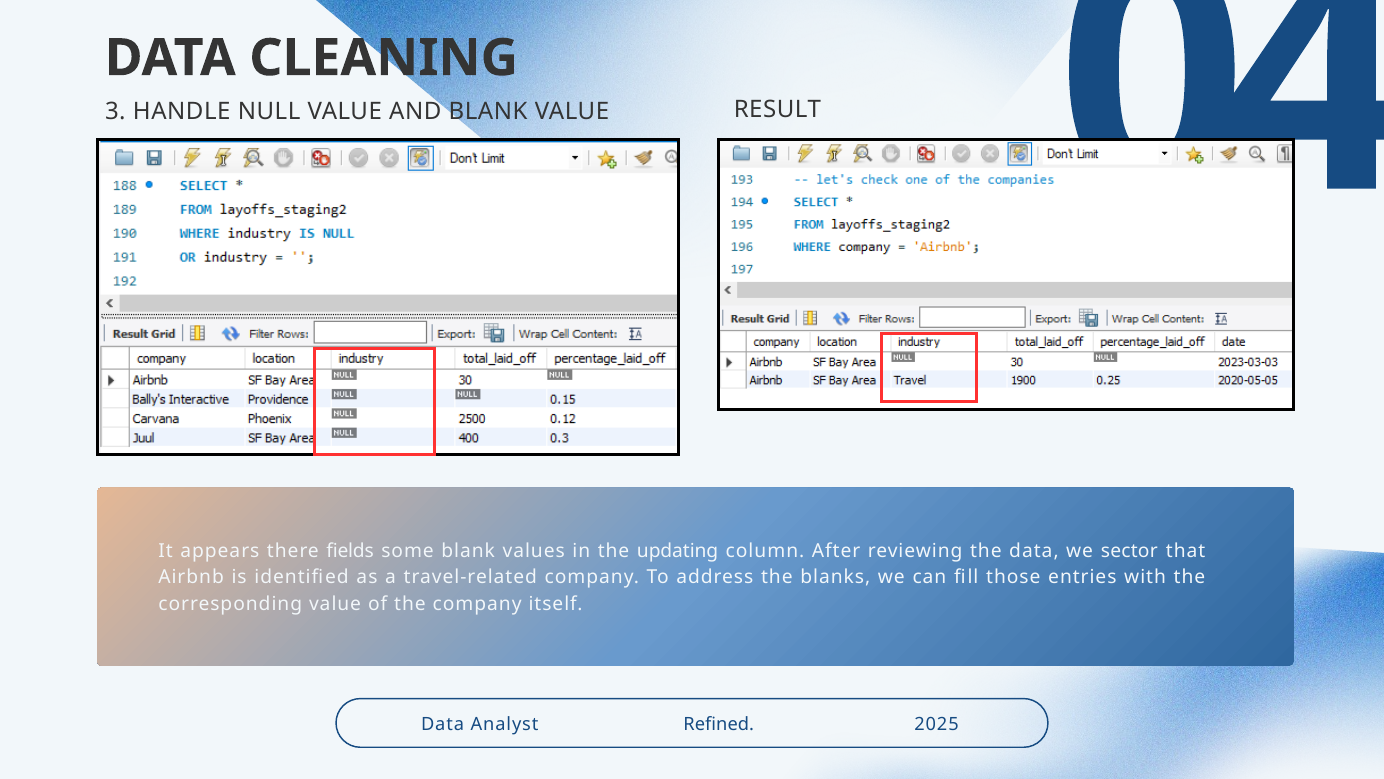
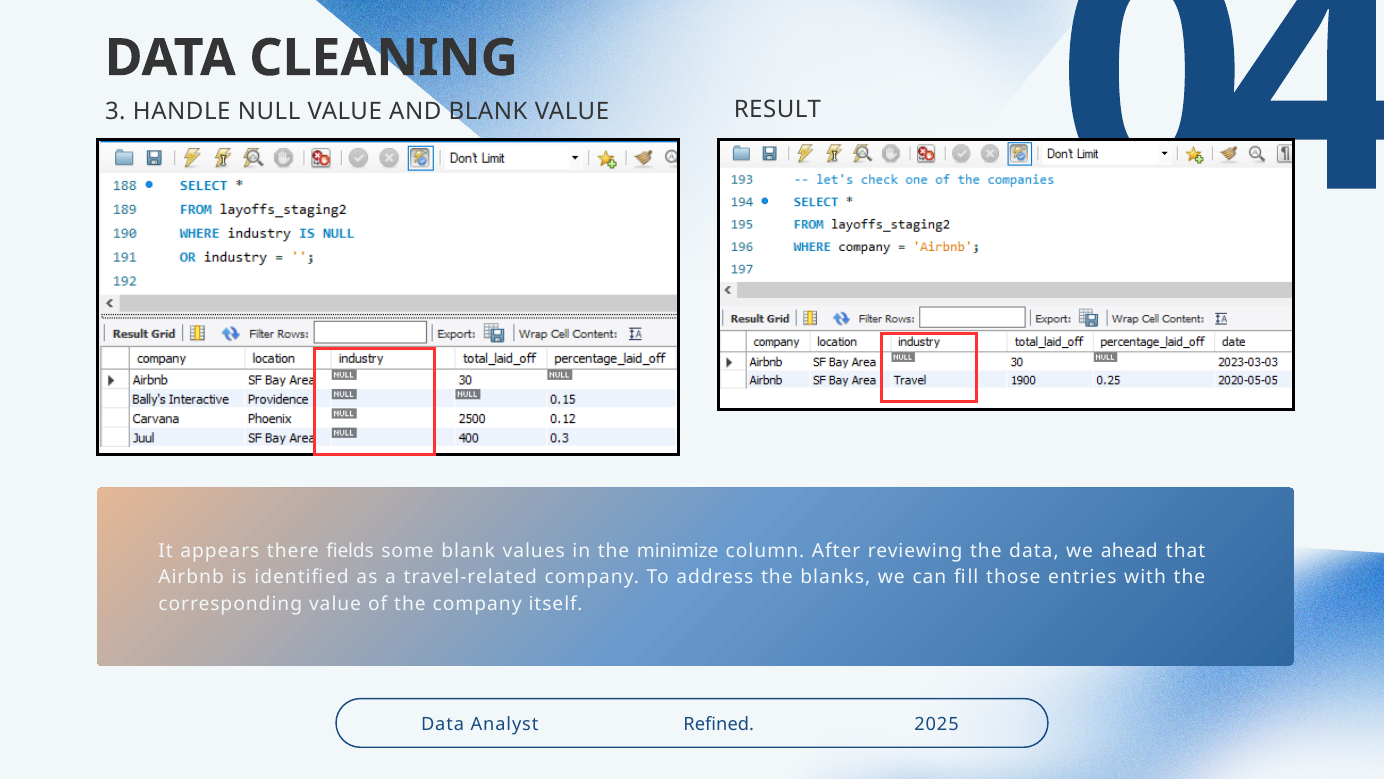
updating: updating -> minimize
sector: sector -> ahead
